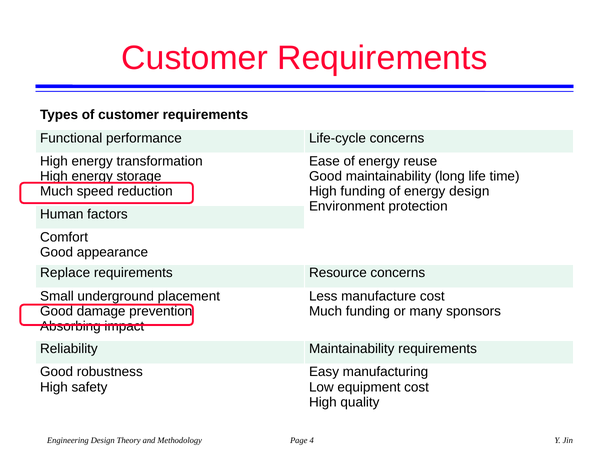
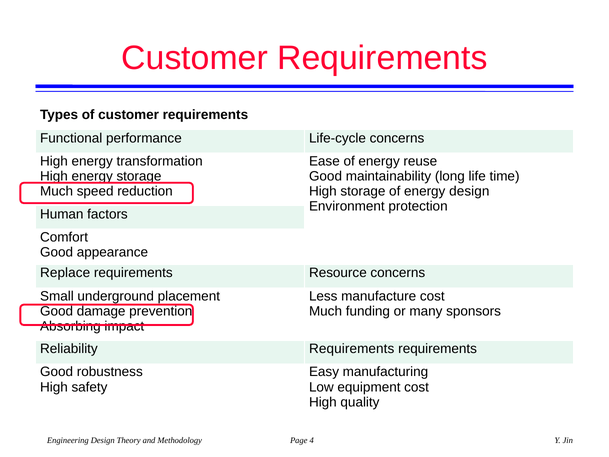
High funding: funding -> storage
Reliability Maintainability: Maintainability -> Requirements
